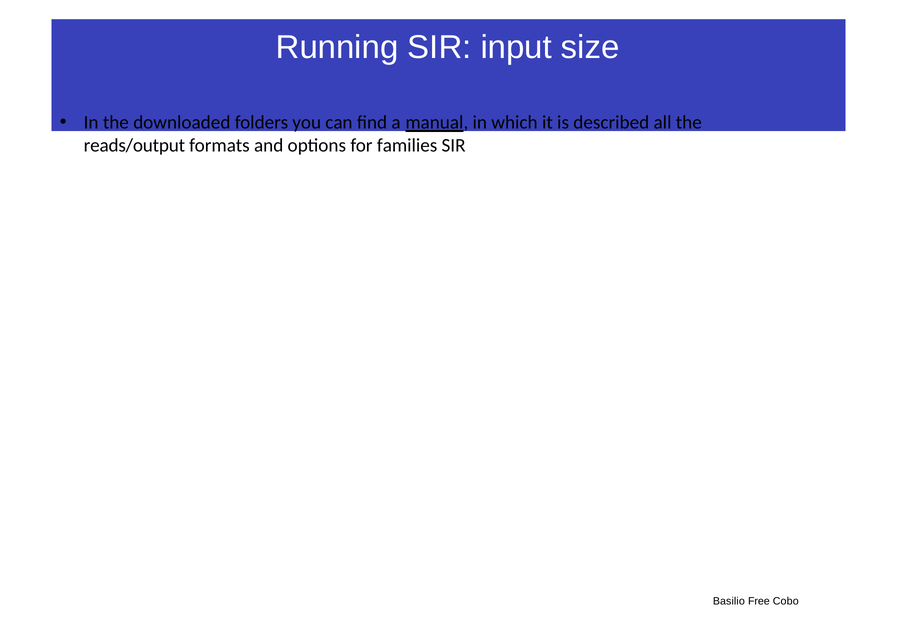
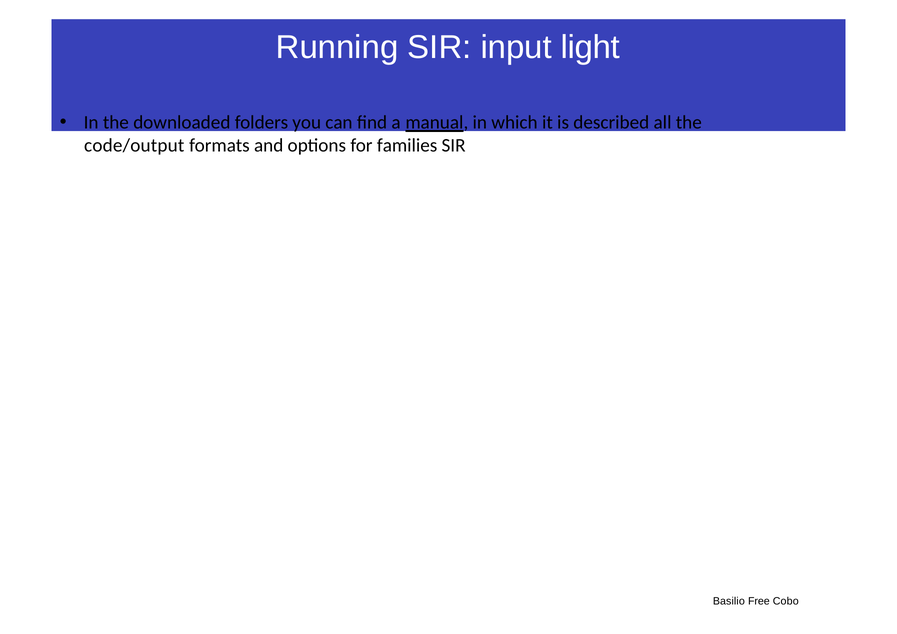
size: size -> light
reads/output: reads/output -> code/output
